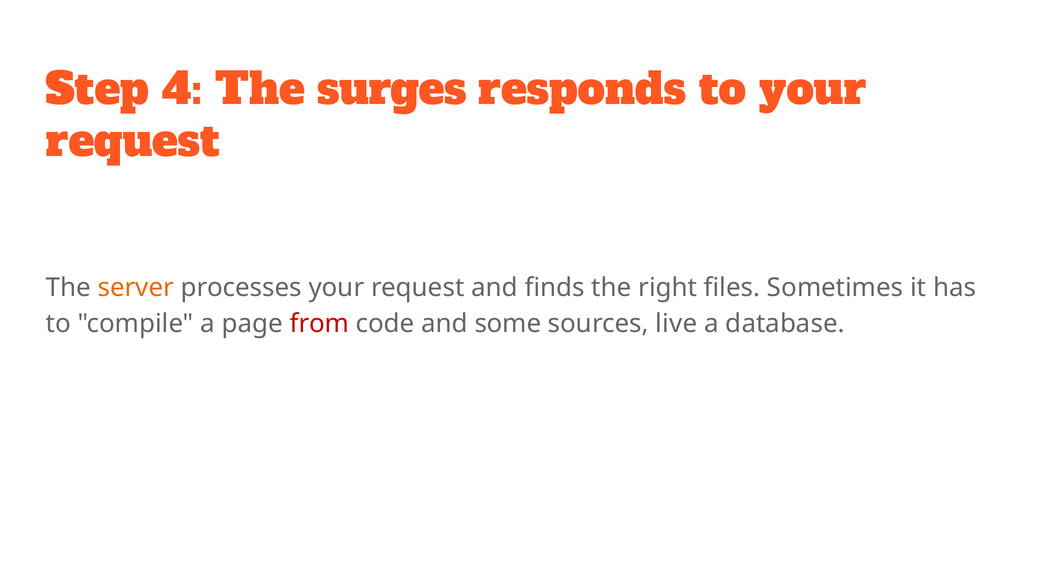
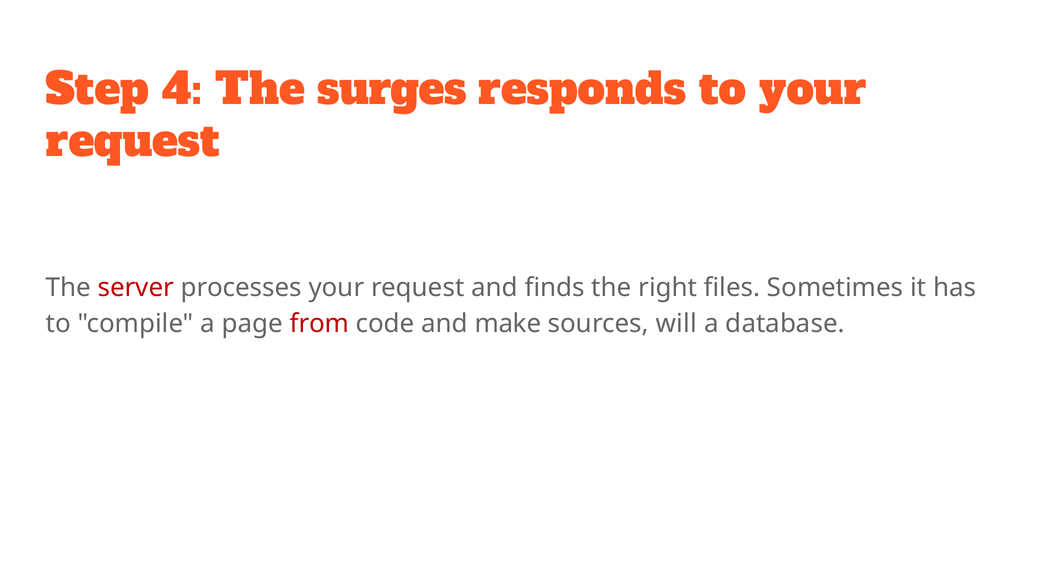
server colour: orange -> red
some: some -> make
live: live -> will
